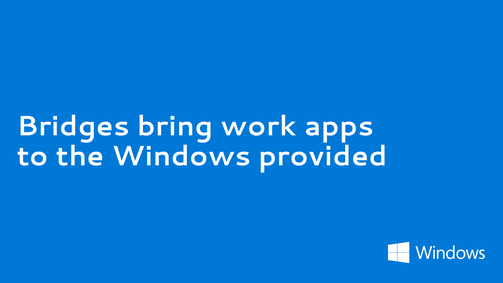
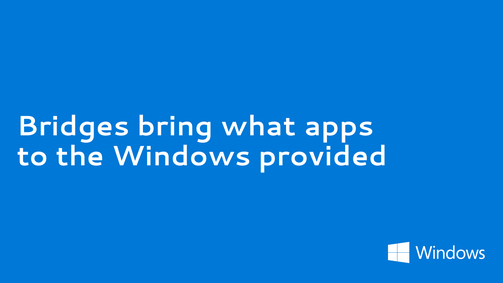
work: work -> what
